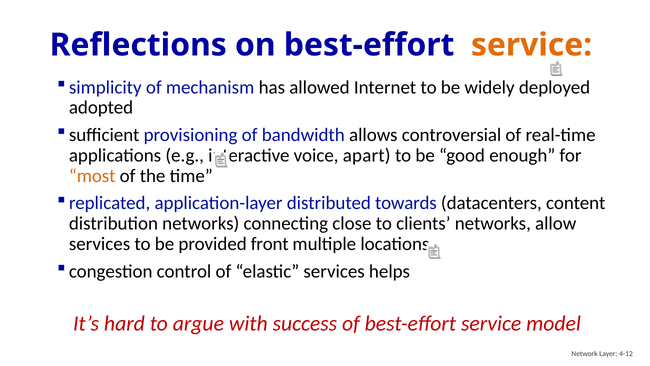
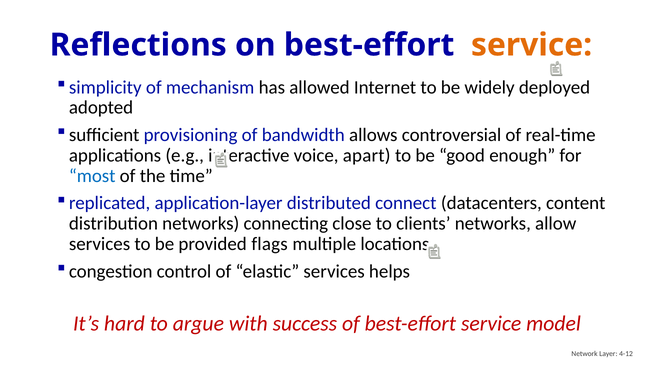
most colour: orange -> blue
towards: towards -> connect
front: front -> flags
